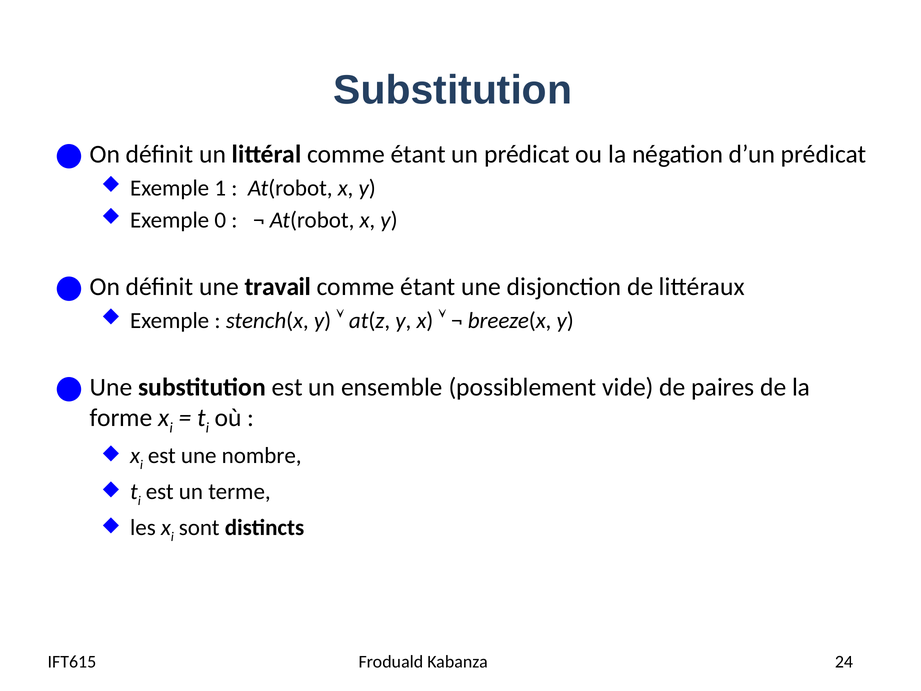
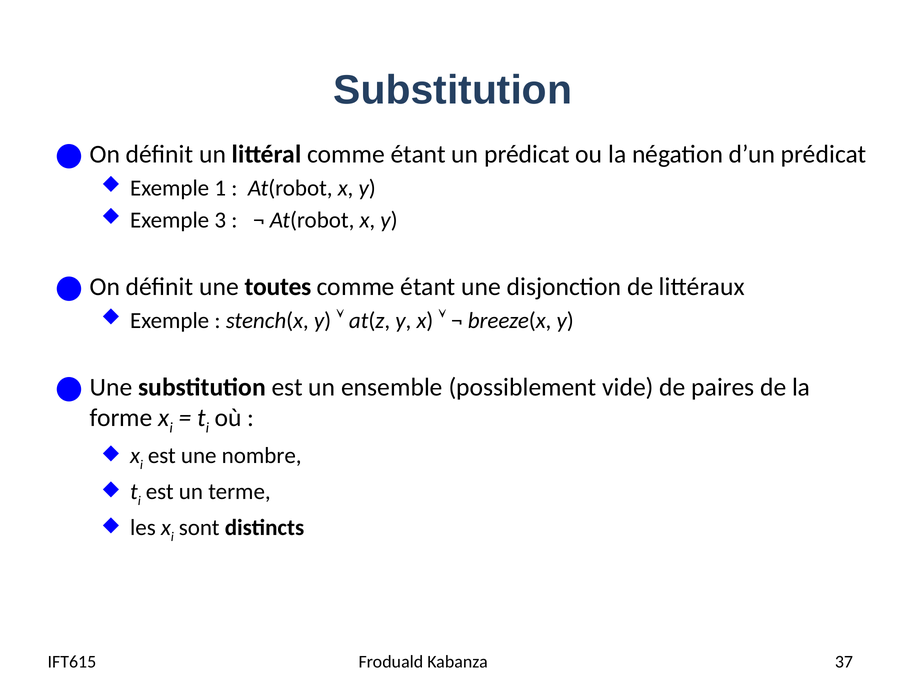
0: 0 -> 3
travail: travail -> toutes
24: 24 -> 37
